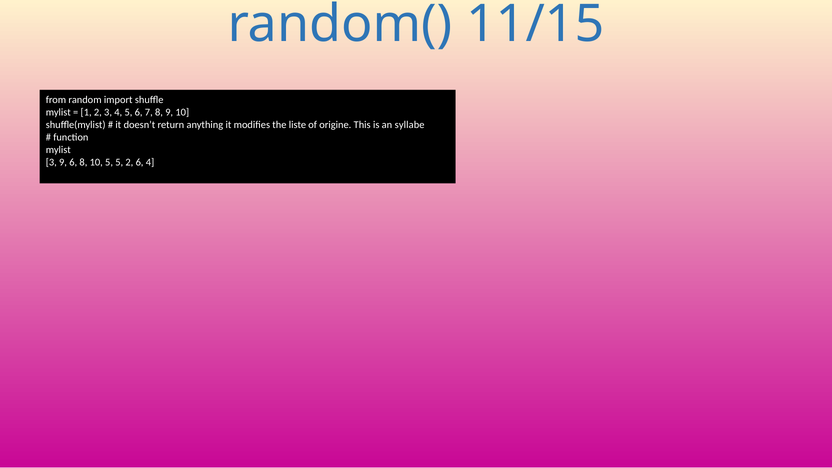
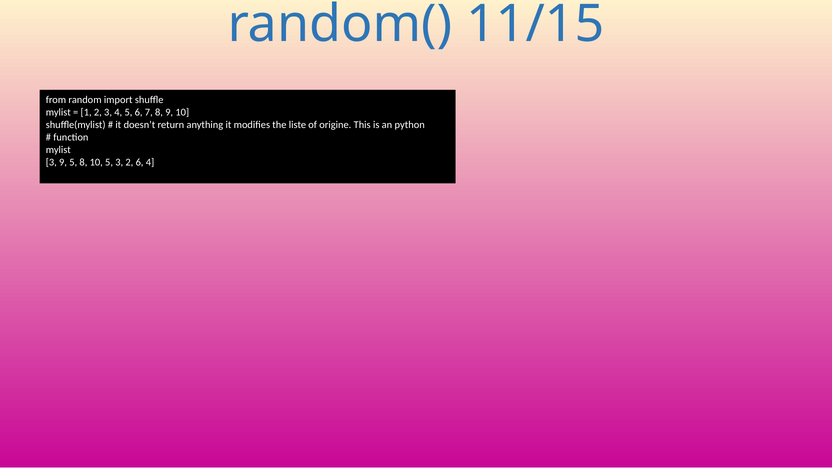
syllabe: syllabe -> python
9 6: 6 -> 5
5 5: 5 -> 3
